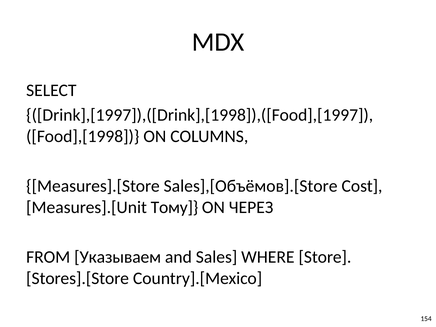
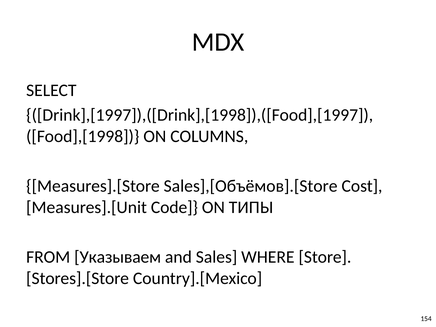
Тому: Тому -> Code
ЧЕРЕЗ: ЧЕРЕЗ -> ТИПЫ
